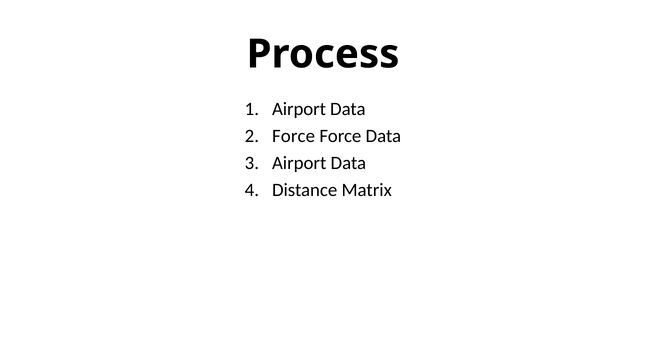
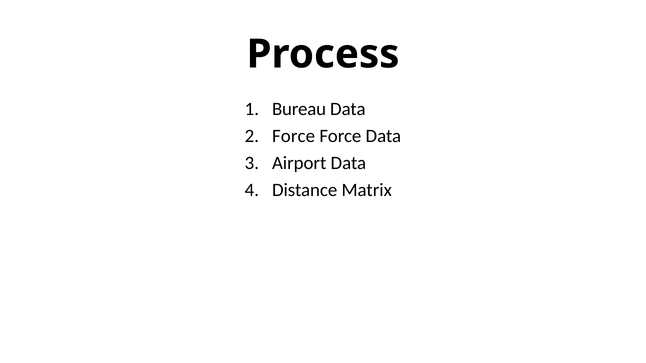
Airport at (299, 109): Airport -> Bureau
